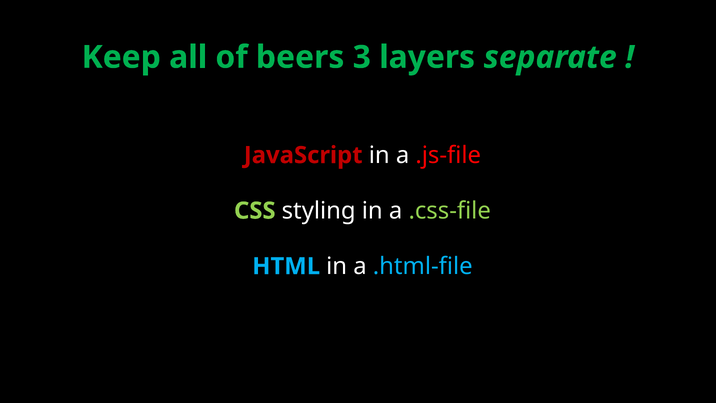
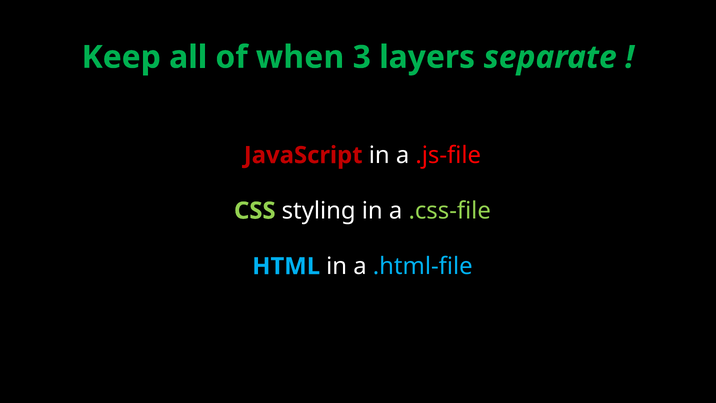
beers: beers -> when
